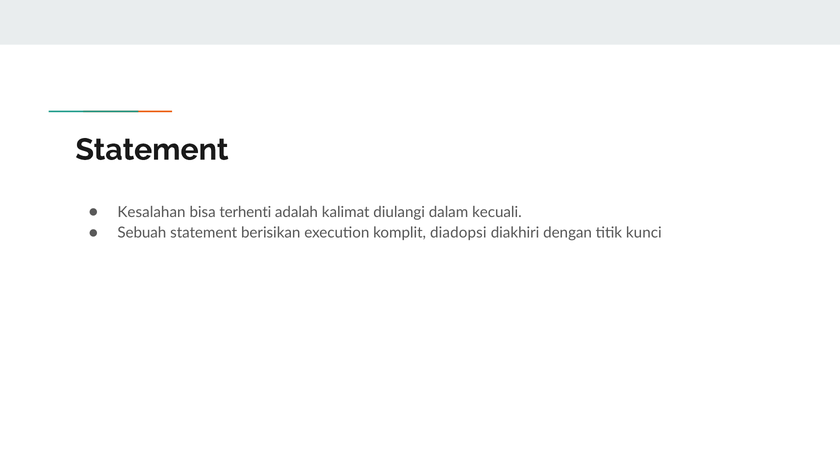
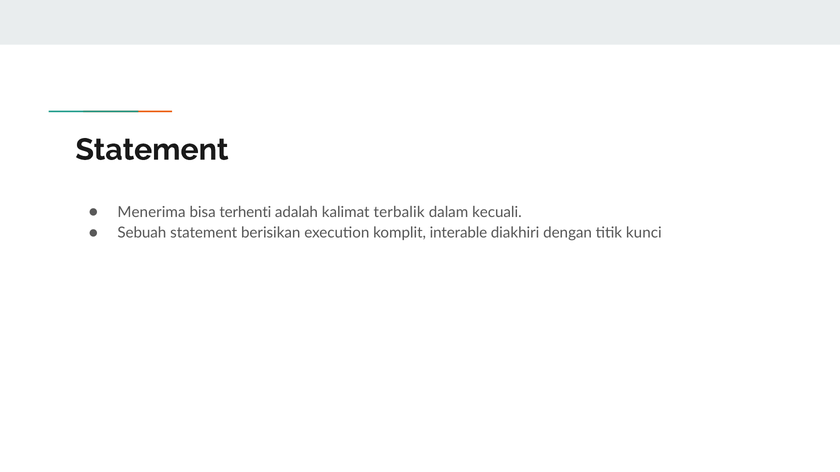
Kesalahan: Kesalahan -> Menerima
diulangi: diulangi -> terbalik
diadopsi: diadopsi -> interable
